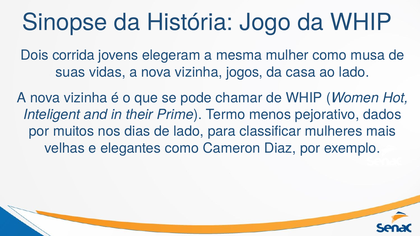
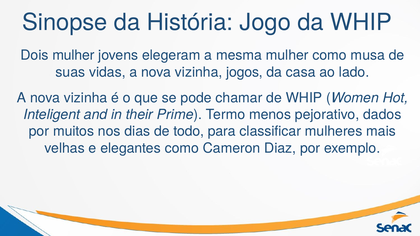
Dois corrida: corrida -> mulher
de lado: lado -> todo
